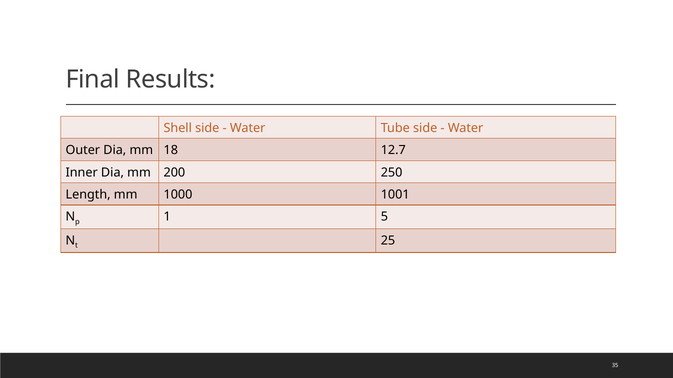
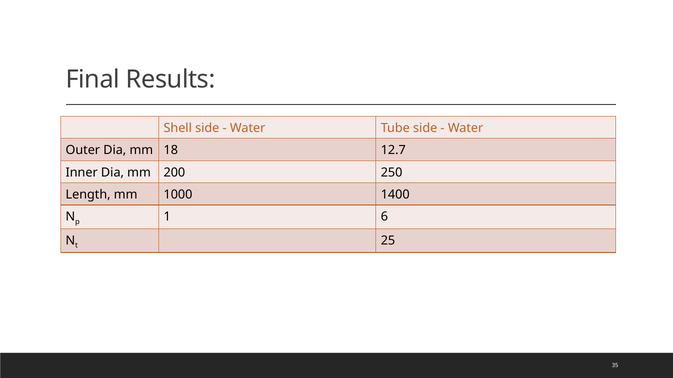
1001: 1001 -> 1400
5: 5 -> 6
